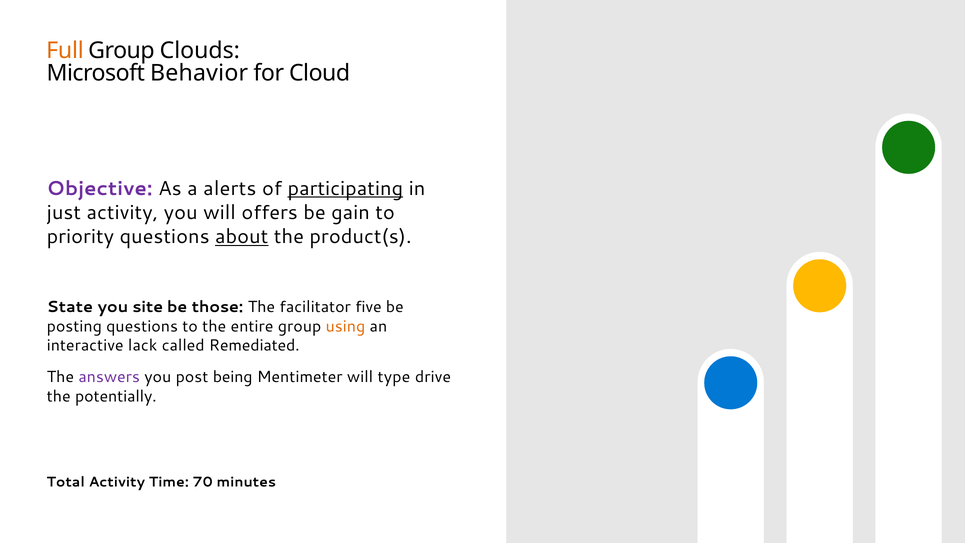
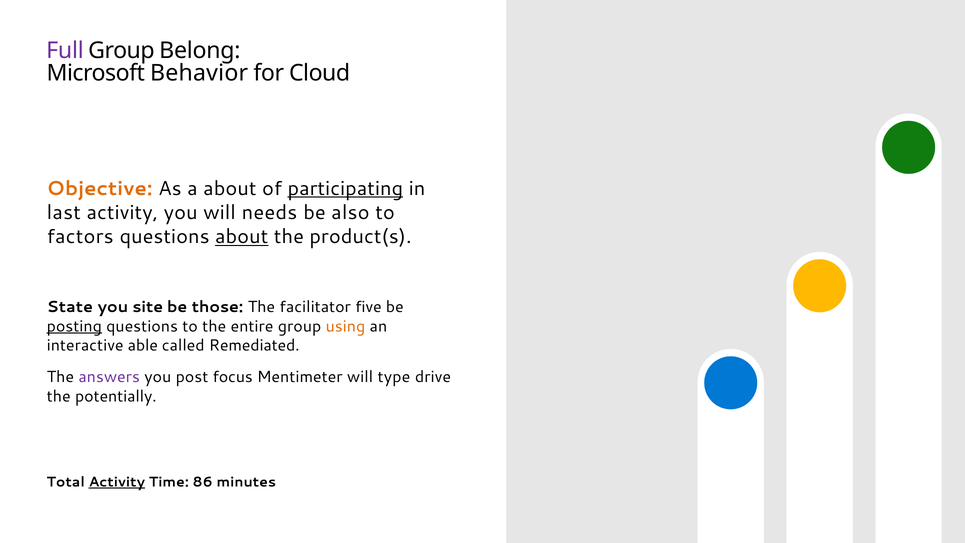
Full colour: orange -> purple
Clouds: Clouds -> Belong
Objective colour: purple -> orange
a alerts: alerts -> about
just: just -> last
offers: offers -> needs
gain: gain -> also
priority: priority -> factors
posting underline: none -> present
lack: lack -> able
being: being -> focus
Activity at (117, 482) underline: none -> present
70: 70 -> 86
